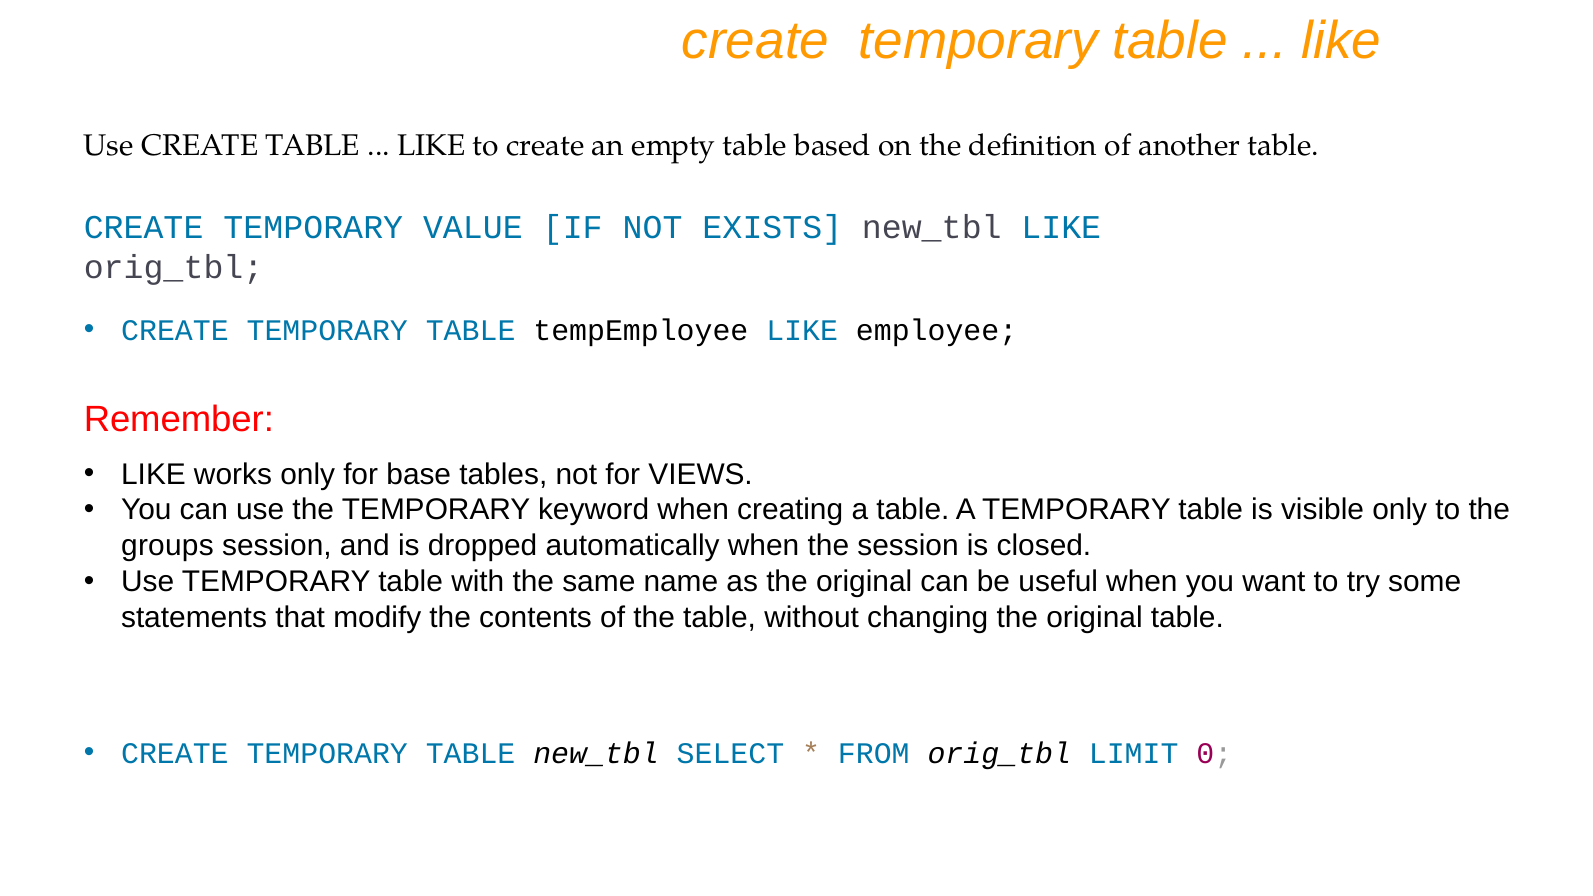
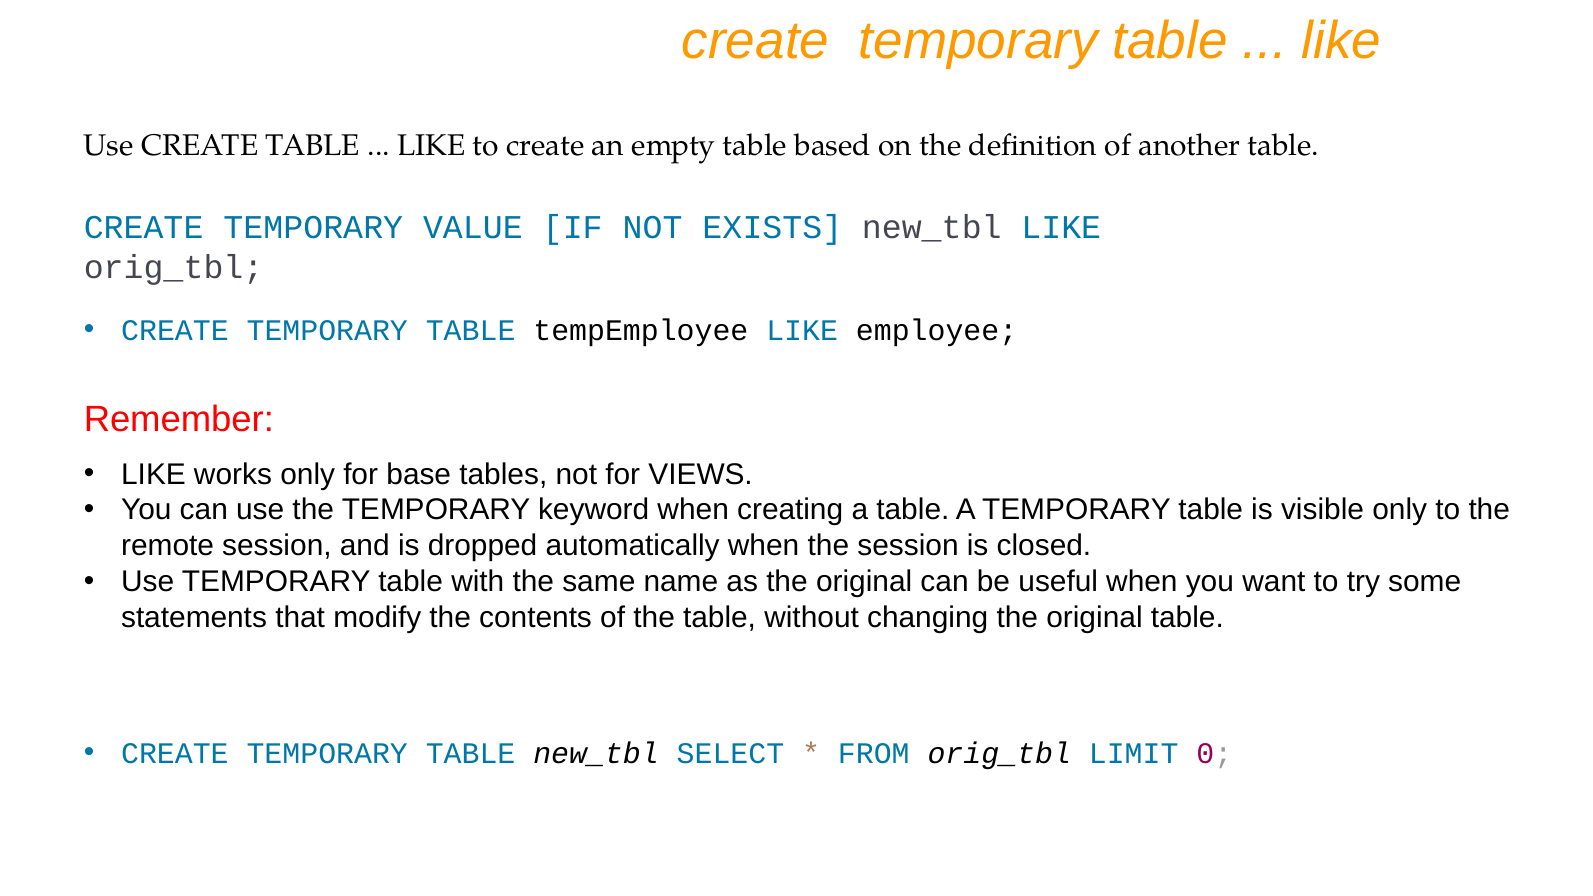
groups: groups -> remote
